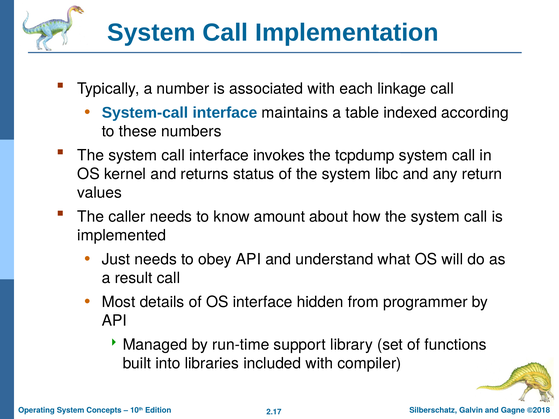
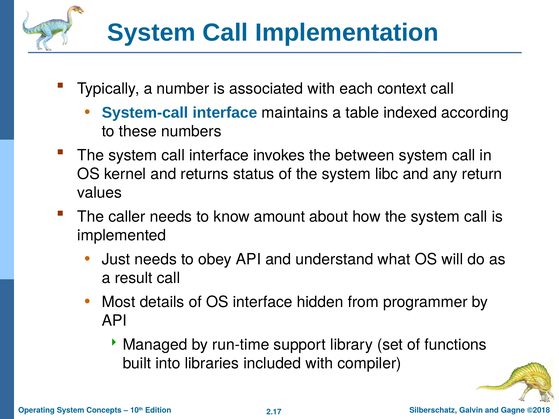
linkage: linkage -> context
tcpdump: tcpdump -> between
